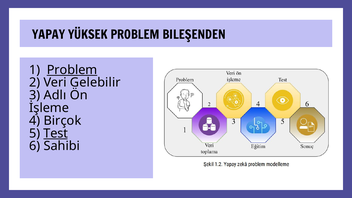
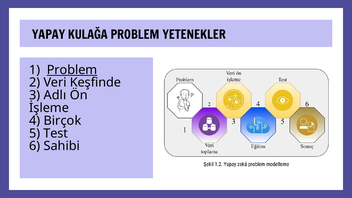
YÜKSEK: YÜKSEK -> KULAĞA
BILEŞENDEN: BILEŞENDEN -> YETENEKLER
Gelebilir: Gelebilir -> Keşfinde
Test underline: present -> none
